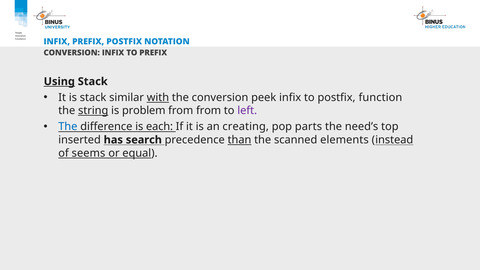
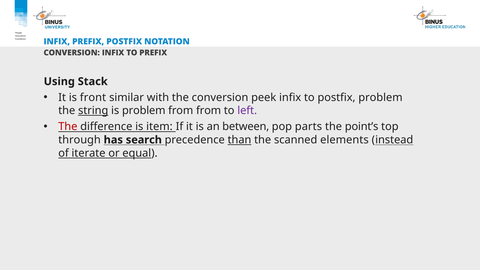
Using underline: present -> none
is stack: stack -> front
with underline: present -> none
postfix function: function -> problem
The at (68, 127) colour: blue -> red
each: each -> item
creating: creating -> between
need’s: need’s -> point’s
inserted: inserted -> through
seems: seems -> iterate
